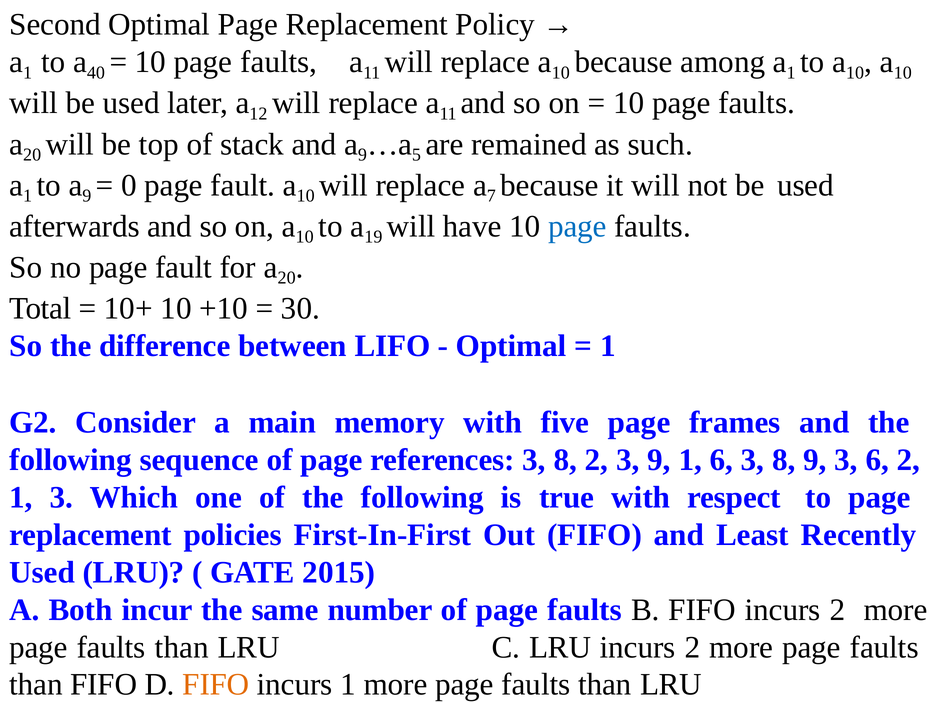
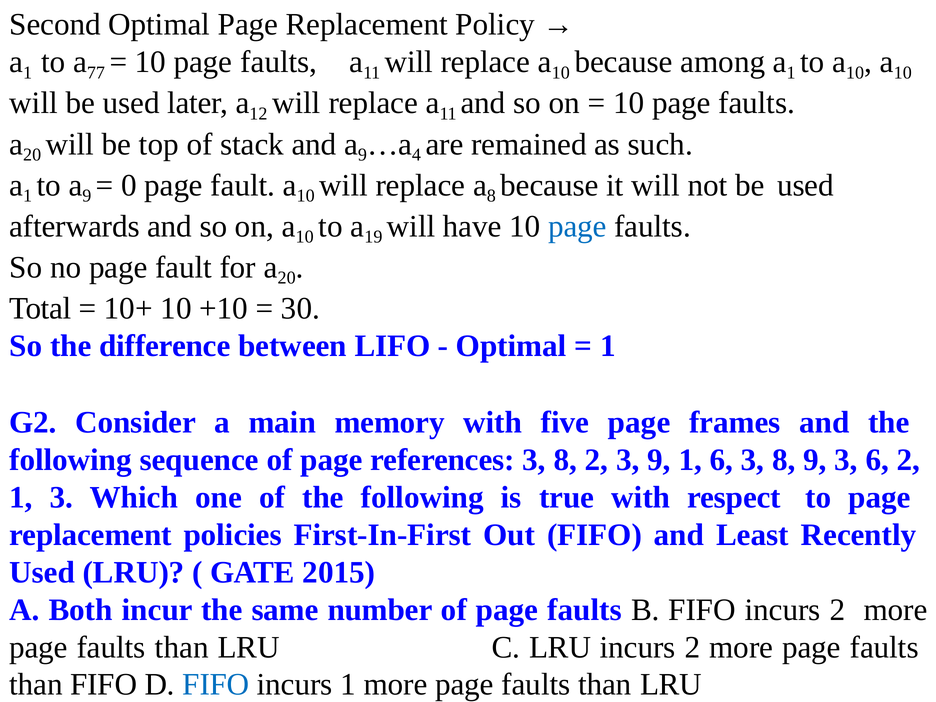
40: 40 -> 77
5: 5 -> 4
a 7: 7 -> 8
FIFO at (216, 685) colour: orange -> blue
